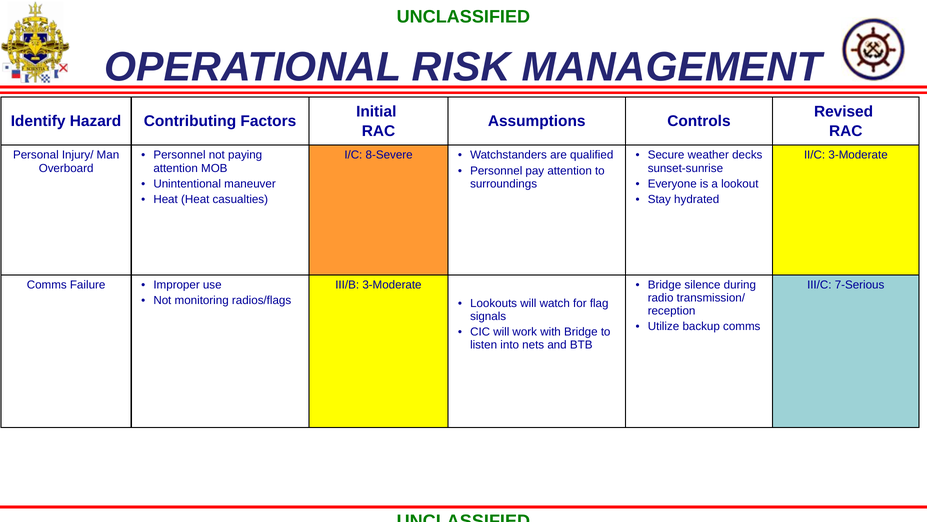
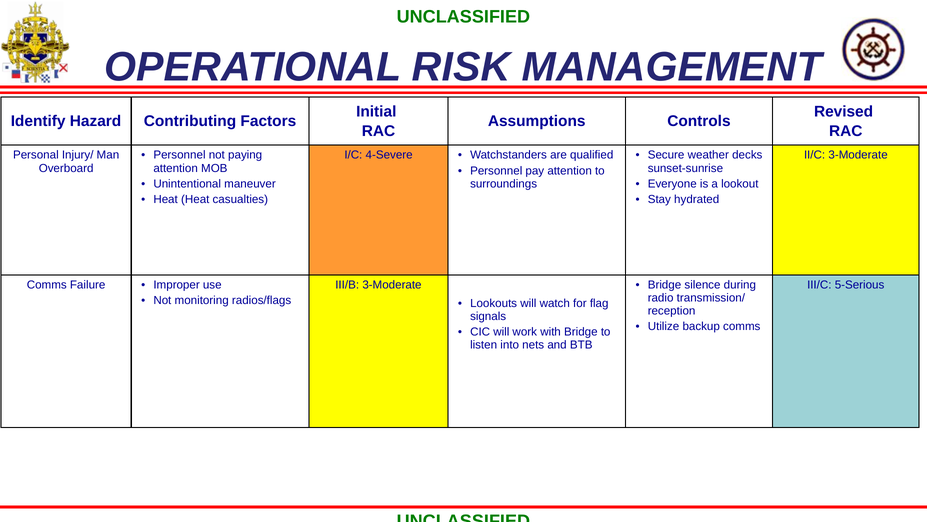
8-Severe: 8-Severe -> 4-Severe
7-Serious: 7-Serious -> 5-Serious
